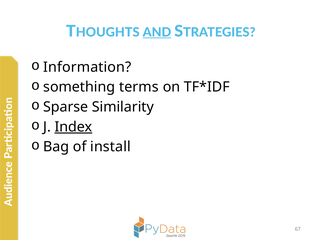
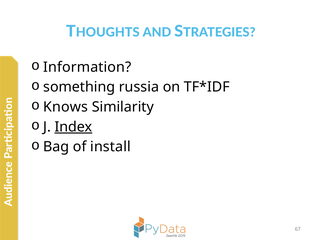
AND underline: present -> none
terms: terms -> russia
Sparse: Sparse -> Knows
